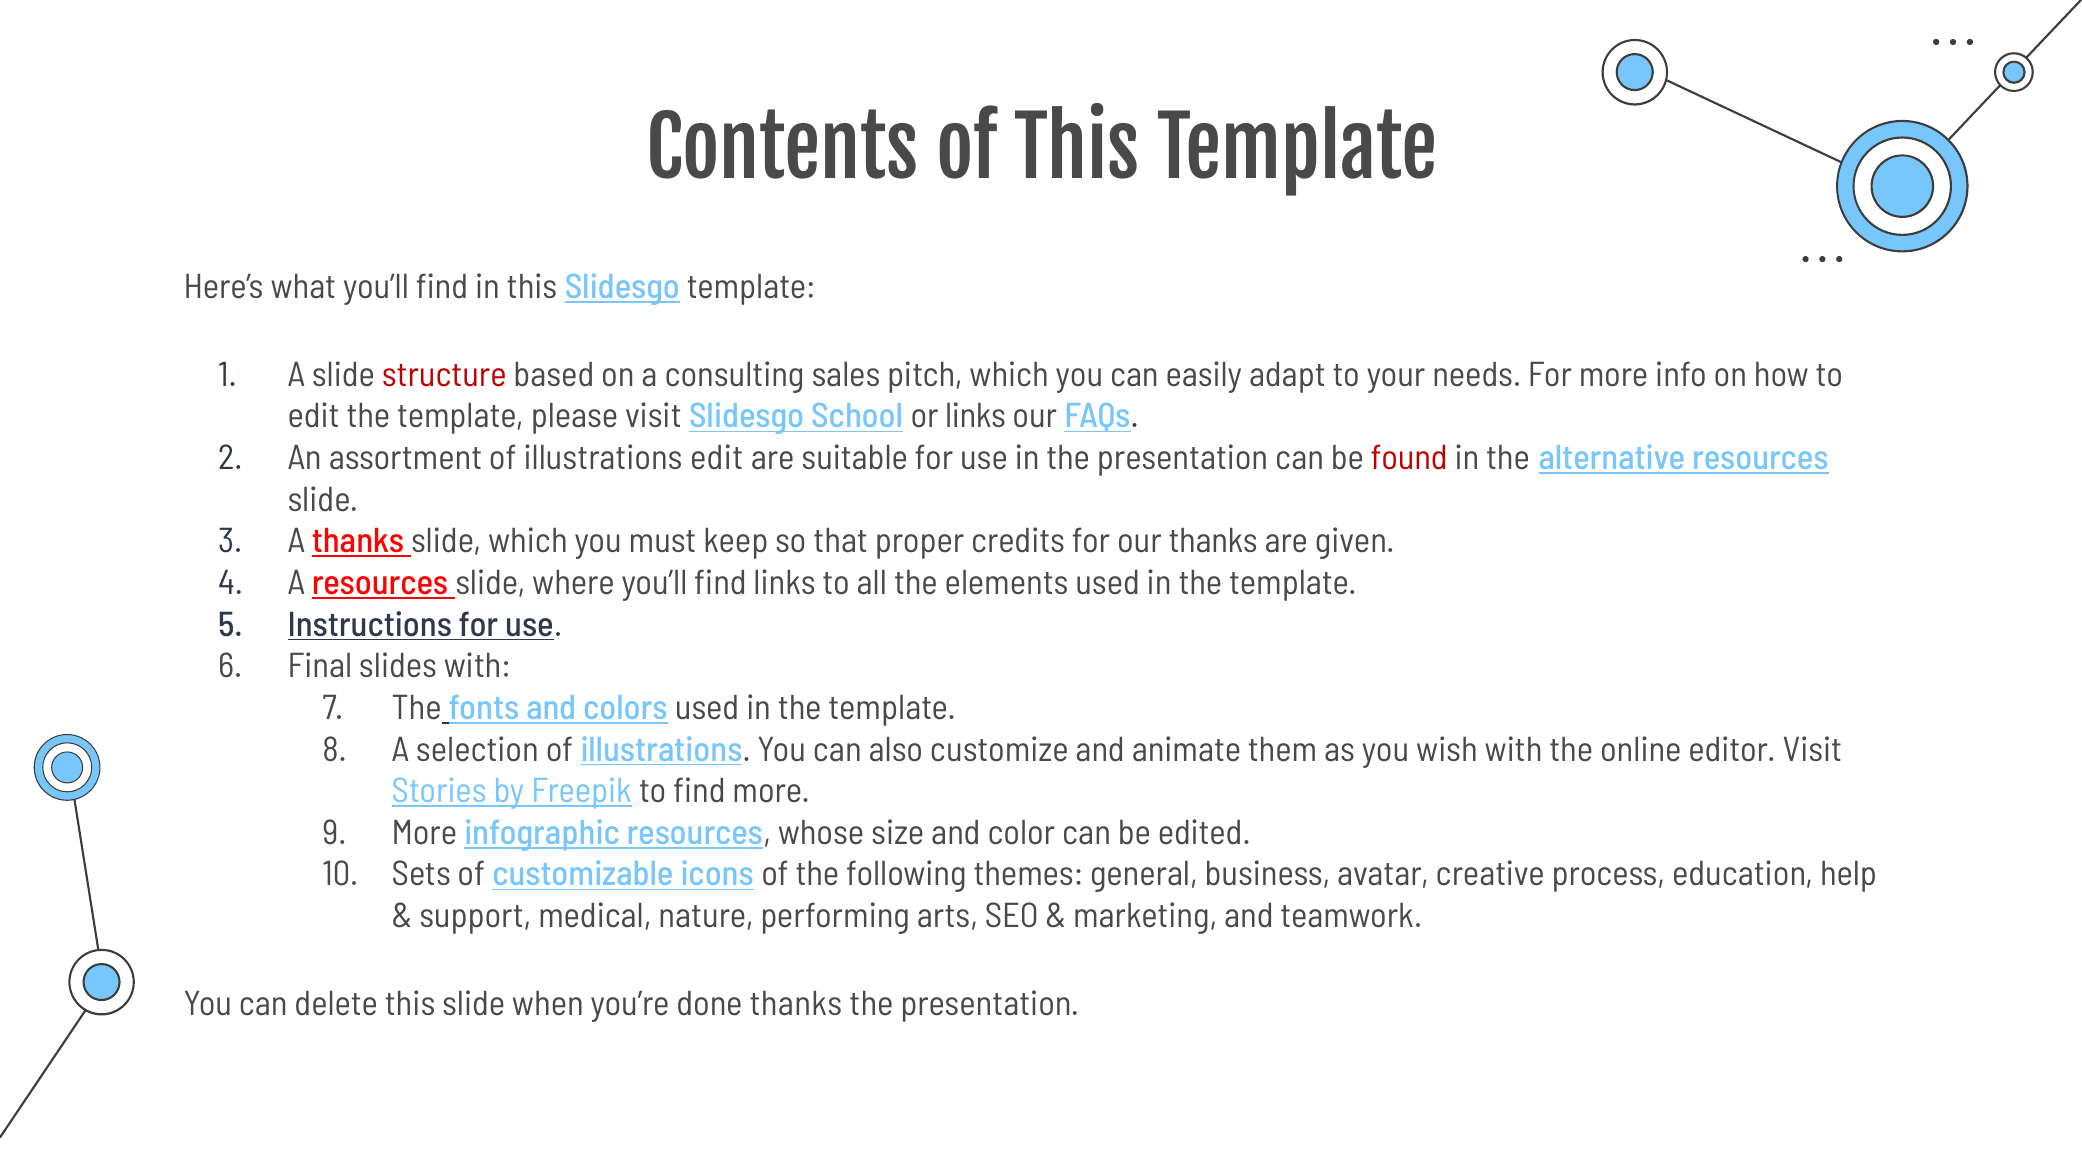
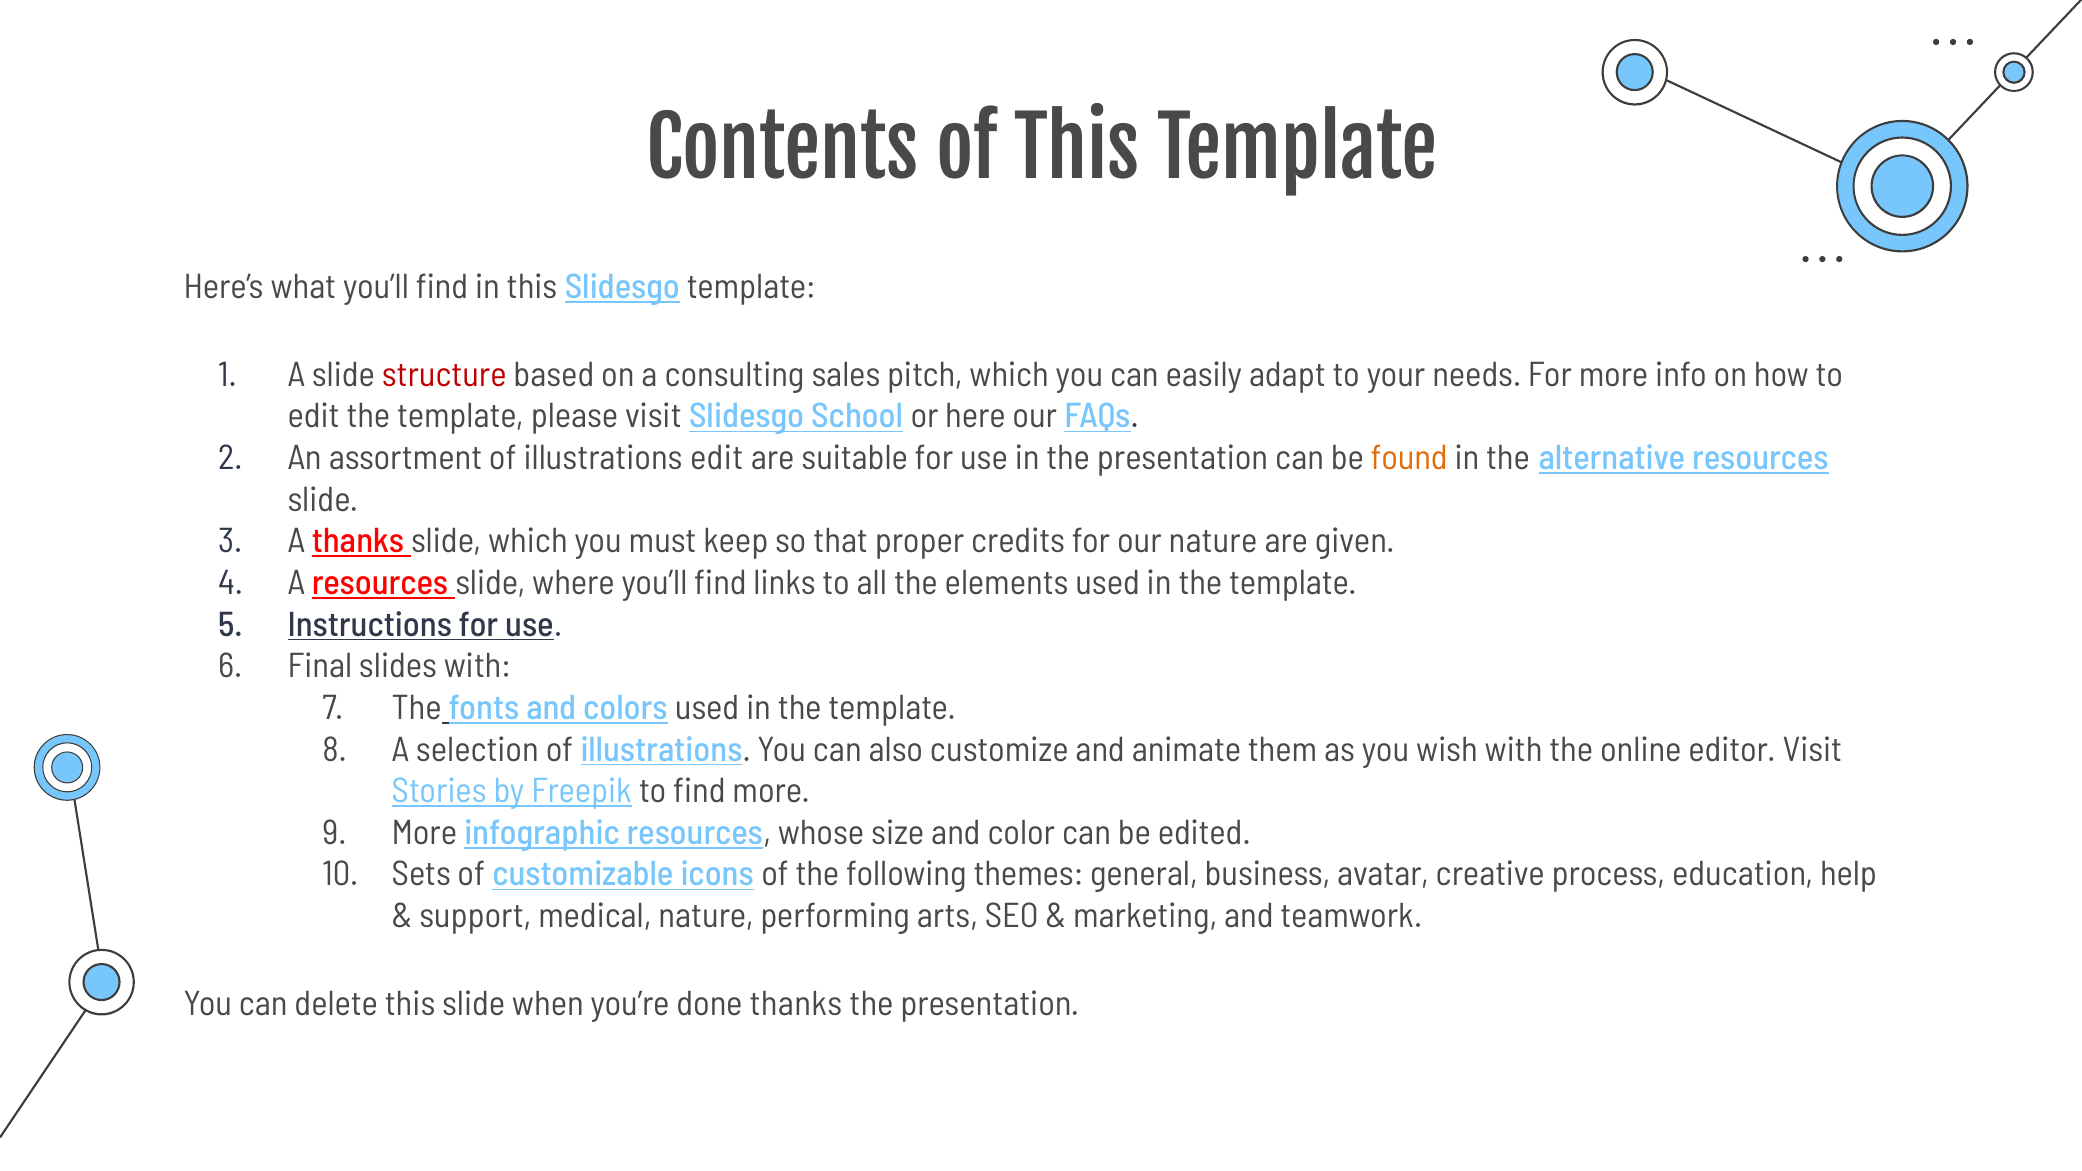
or links: links -> here
found colour: red -> orange
our thanks: thanks -> nature
